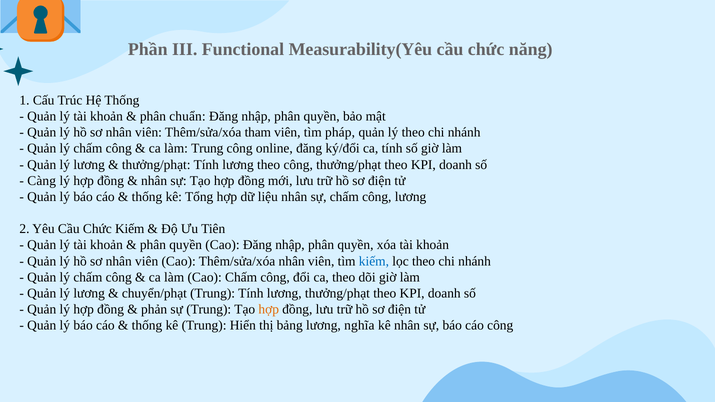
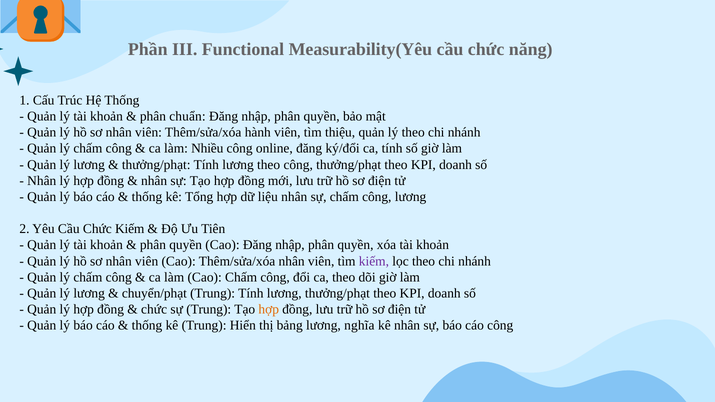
tham: tham -> hành
pháp: pháp -> thiệu
làm Trung: Trung -> Nhiều
Càng at (42, 181): Càng -> Nhân
kiếm at (374, 261) colour: blue -> purple
phản at (154, 310): phản -> chức
